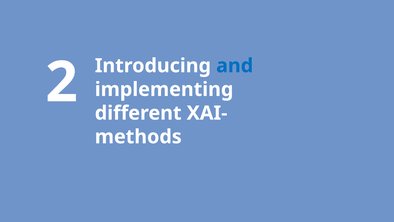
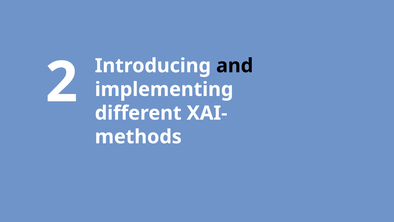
and colour: blue -> black
